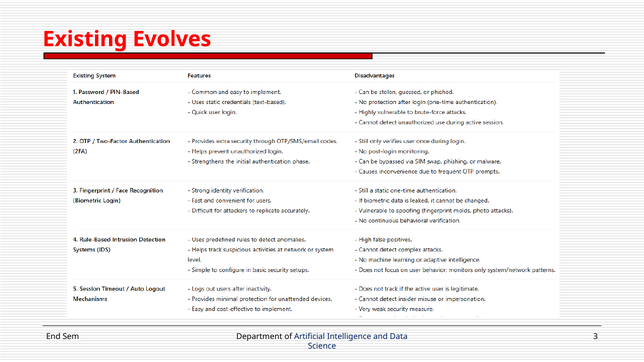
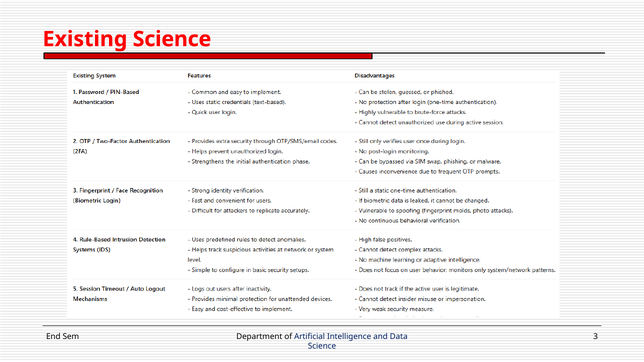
Existing Evolves: Evolves -> Science
